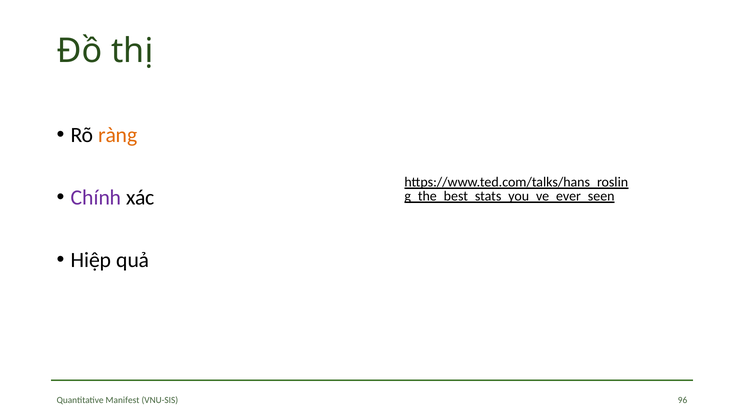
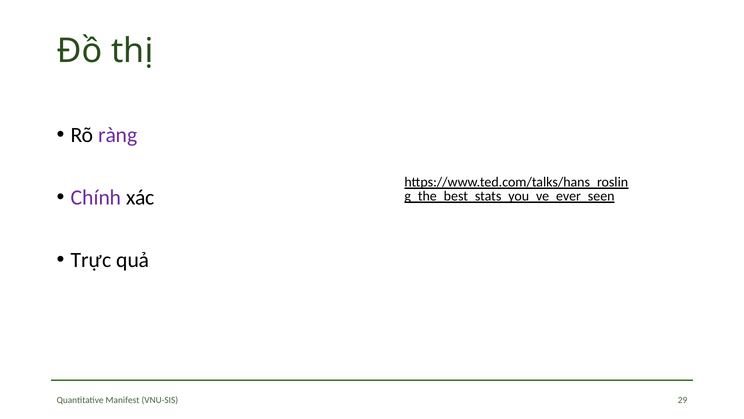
ràng colour: orange -> purple
Hiệp: Hiệp -> Trực
96: 96 -> 29
